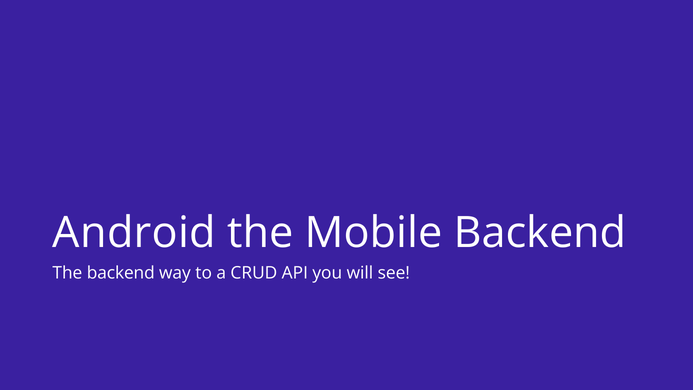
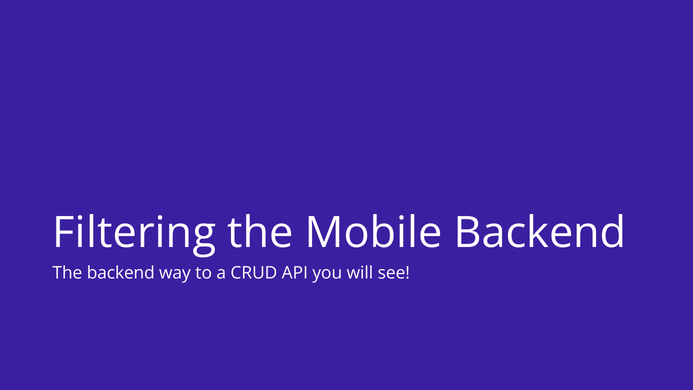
Android: Android -> Filtering
